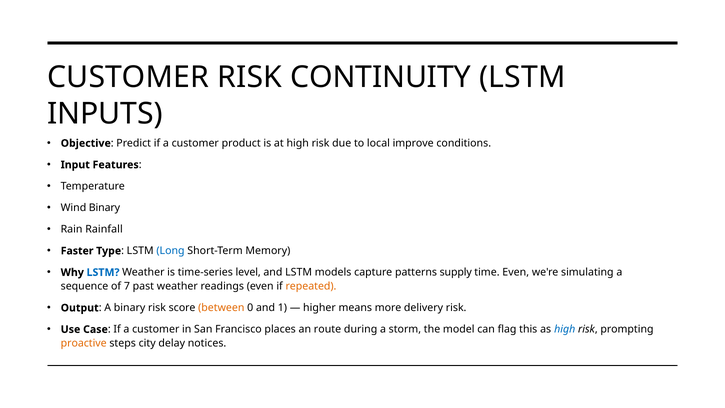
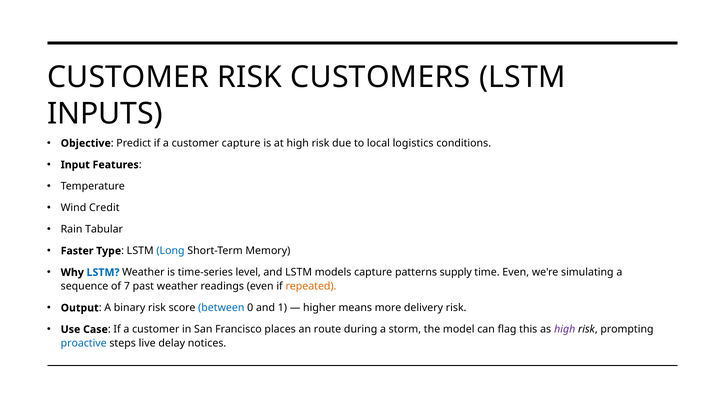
CONTINUITY: CONTINUITY -> CUSTOMERS
customer product: product -> capture
improve: improve -> logistics
Wind Binary: Binary -> Credit
Rainfall: Rainfall -> Tabular
between colour: orange -> blue
high at (565, 329) colour: blue -> purple
proactive colour: orange -> blue
city: city -> live
